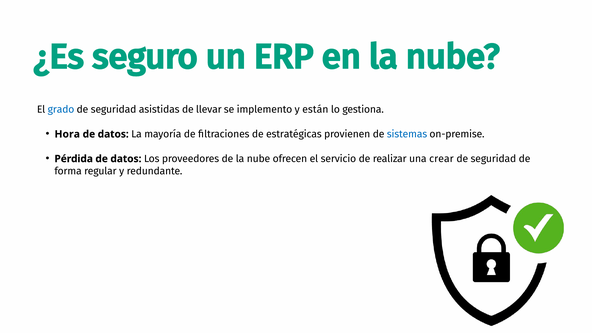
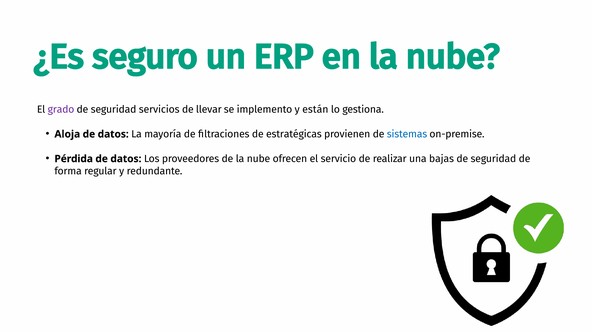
grado colour: blue -> purple
asistidas: asistidas -> servicios
Hora: Hora -> Aloja
crear: crear -> bajas
